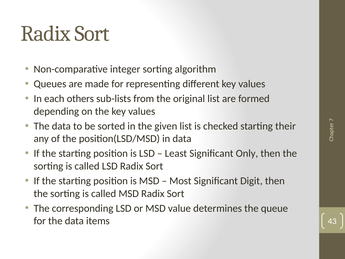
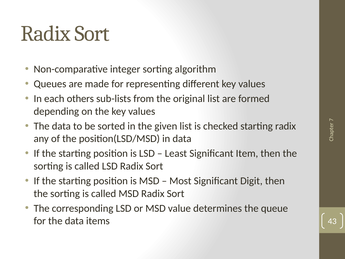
starting their: their -> radix
Only: Only -> Item
